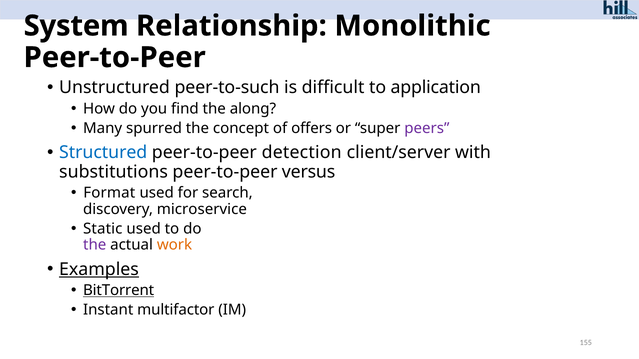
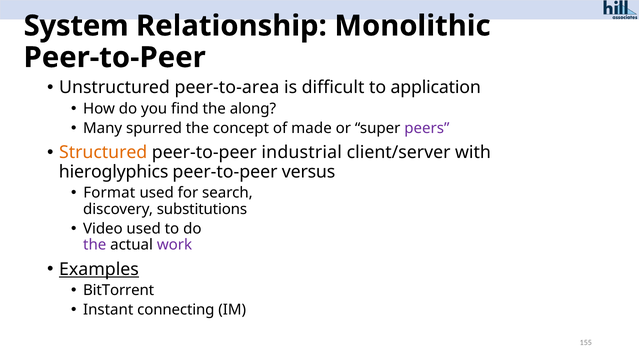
peer-to-such: peer-to-such -> peer-to-area
offers: offers -> made
Structured colour: blue -> orange
detection: detection -> industrial
substitutions: substitutions -> hieroglyphics
microservice: microservice -> substitutions
Static: Static -> Video
work colour: orange -> purple
BitTorrent underline: present -> none
multifactor: multifactor -> connecting
